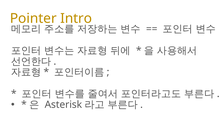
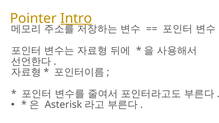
Intro underline: none -> present
